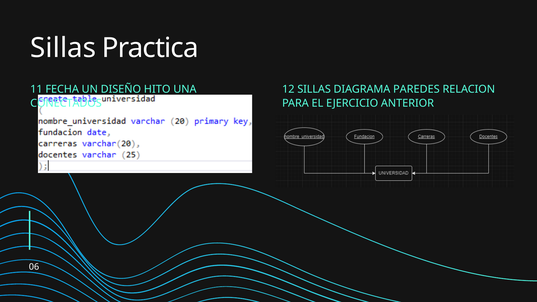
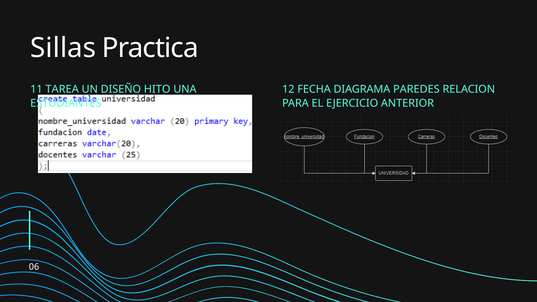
FECHA: FECHA -> TAREA
12 SILLAS: SILLAS -> FECHA
CONECTADOS: CONECTADOS -> ESTUDIANTES
